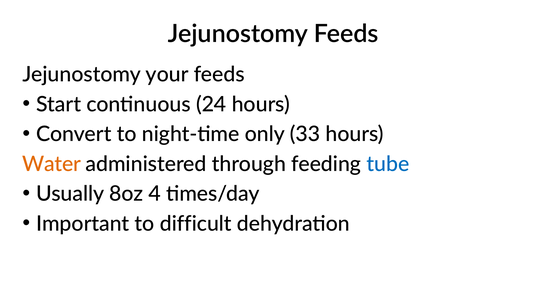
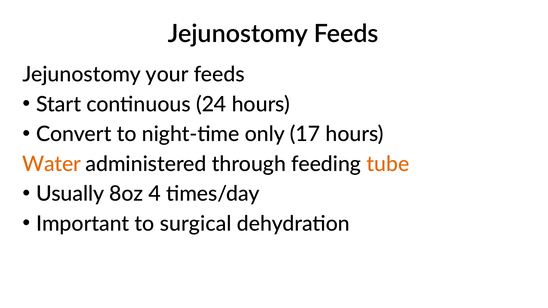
33: 33 -> 17
tube colour: blue -> orange
difficult: difficult -> surgical
